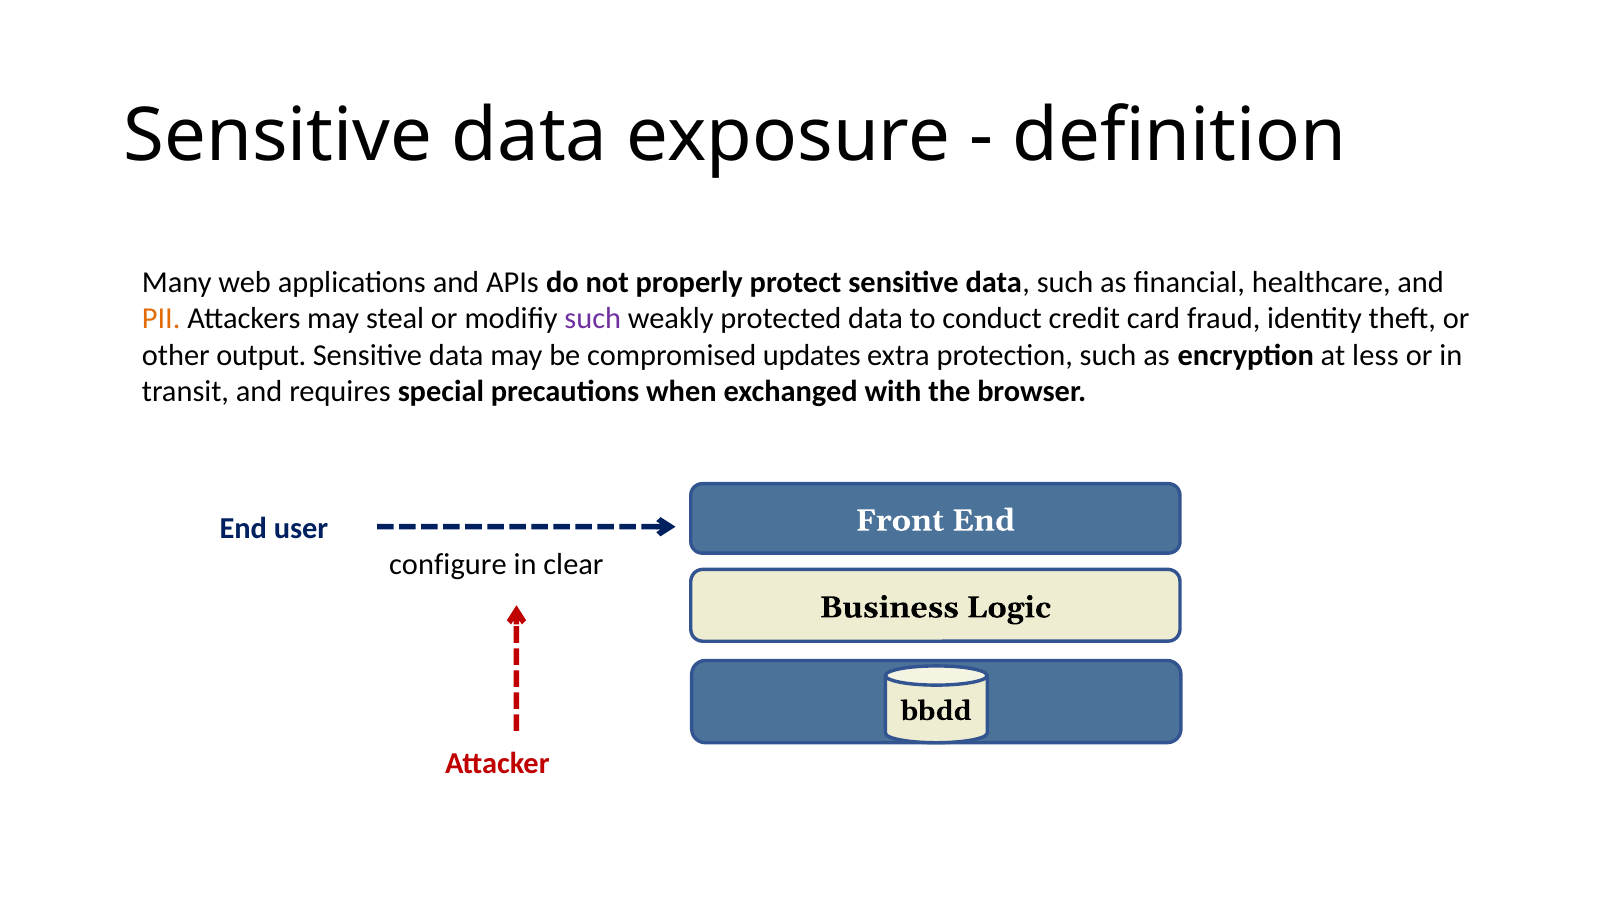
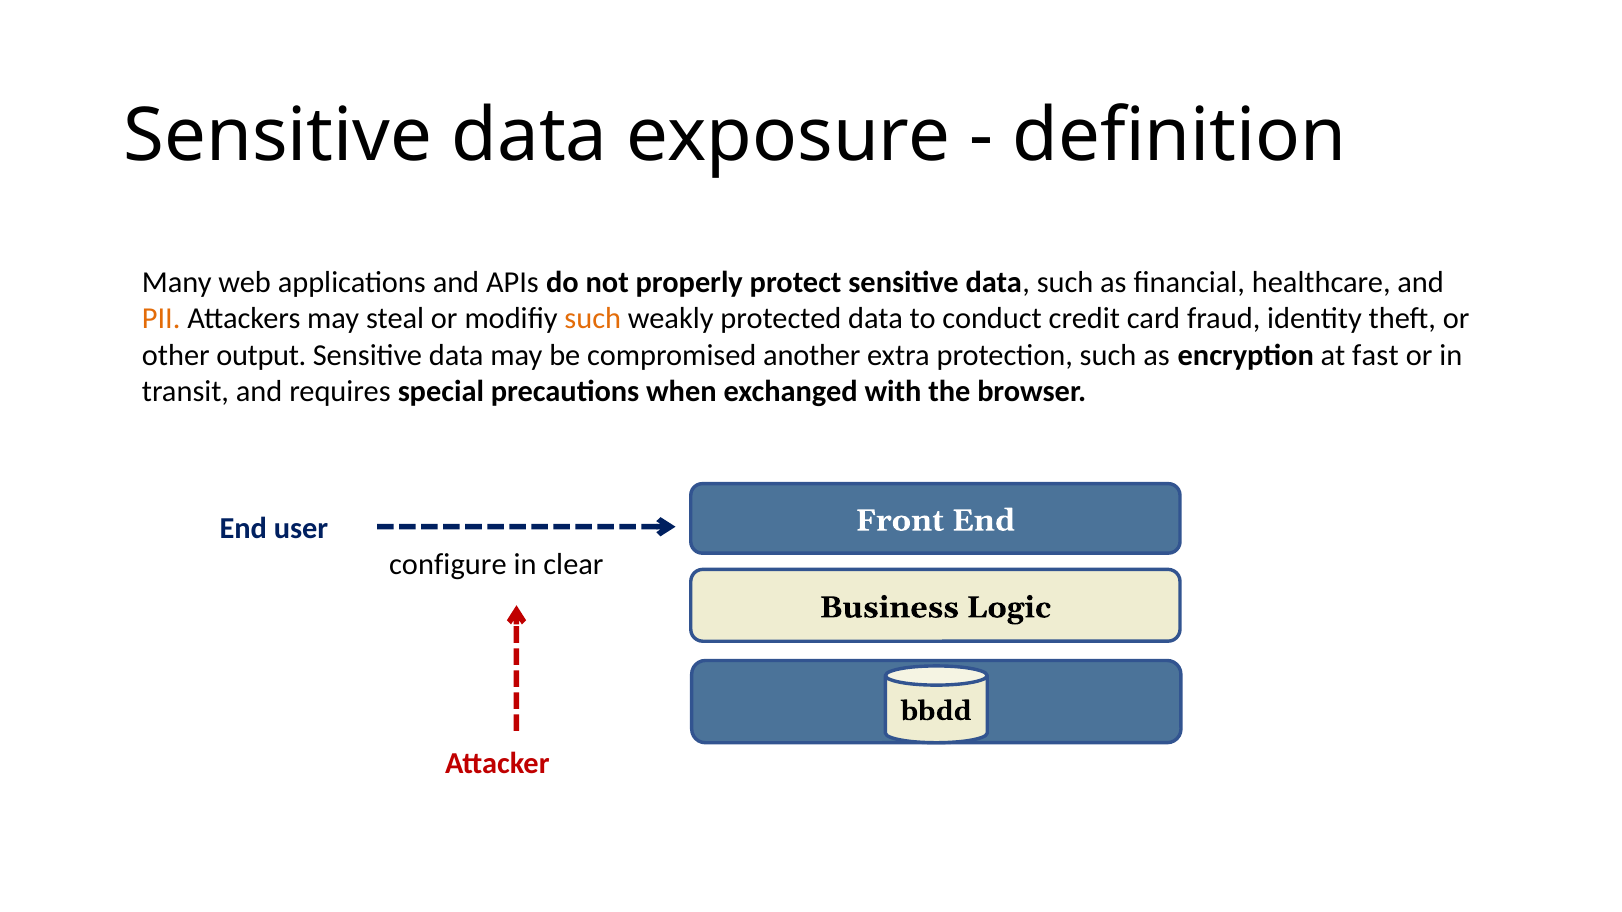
such at (593, 319) colour: purple -> orange
updates: updates -> another
less: less -> fast
